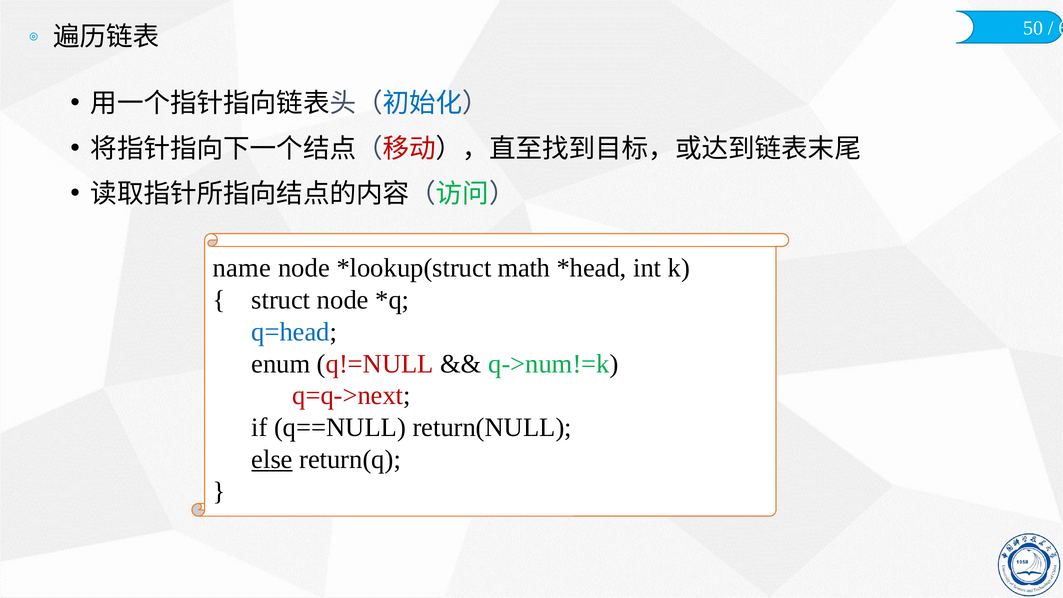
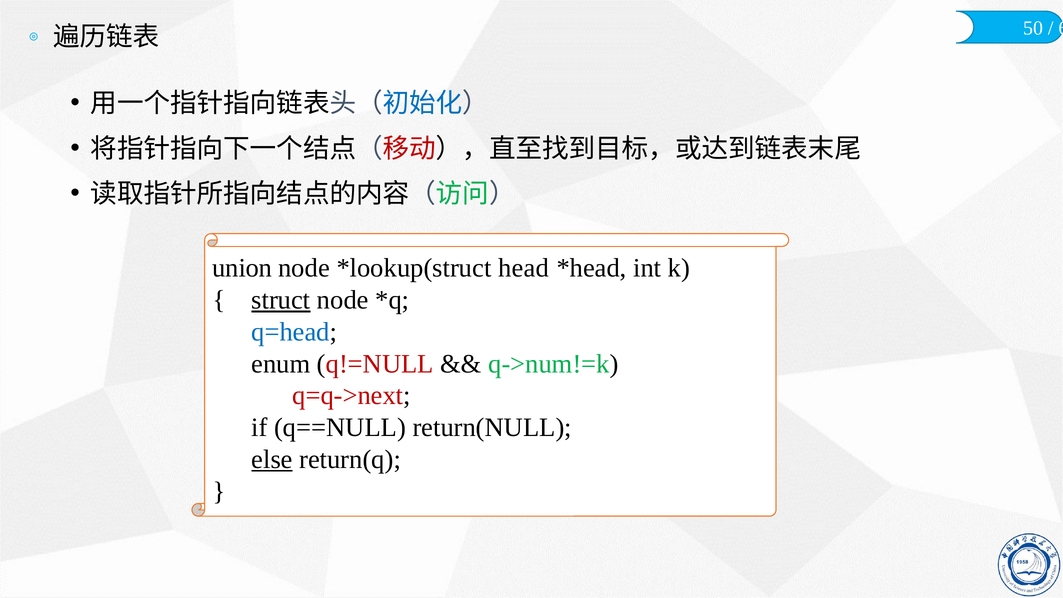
name: name -> union
math: math -> head
struct underline: none -> present
